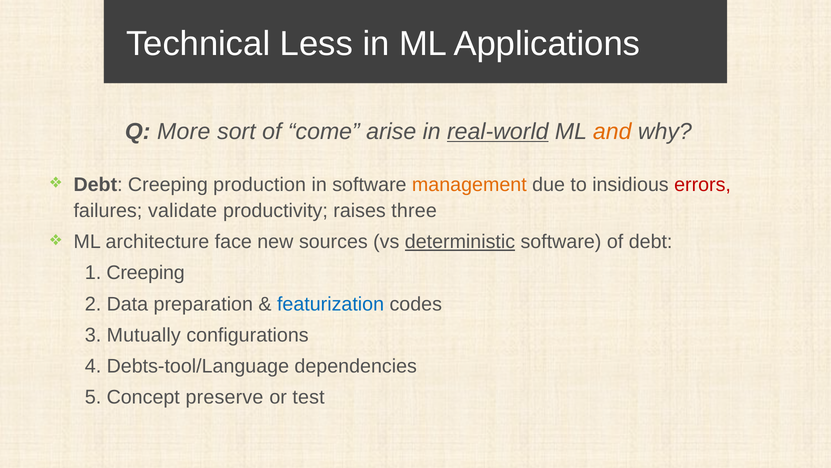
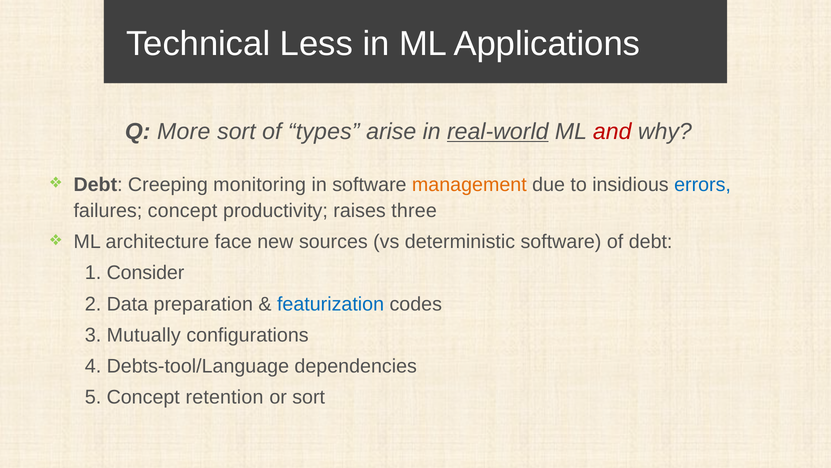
come: come -> types
and colour: orange -> red
production: production -> monitoring
errors colour: red -> blue
failures validate: validate -> concept
deterministic underline: present -> none
Creeping at (146, 273): Creeping -> Consider
preserve: preserve -> retention
or test: test -> sort
